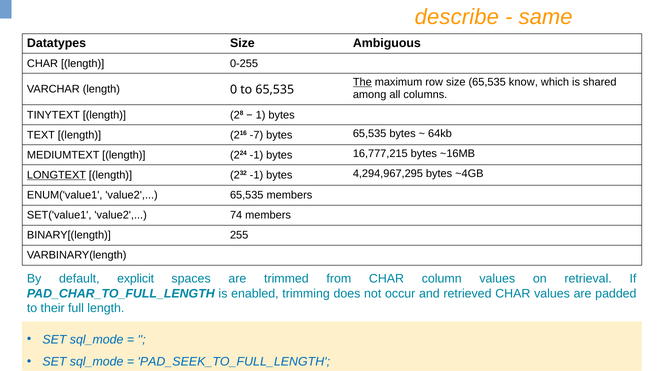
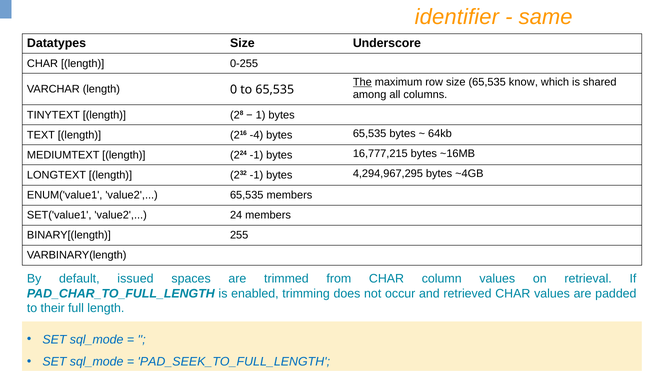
describe: describe -> identifier
Ambiguous: Ambiguous -> Underscore
-7: -7 -> -4
LONGTEXT underline: present -> none
74: 74 -> 24
explicit: explicit -> issued
